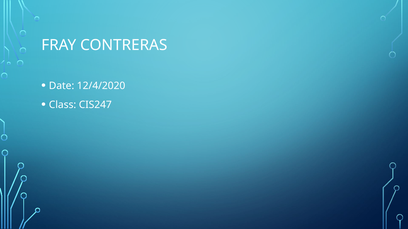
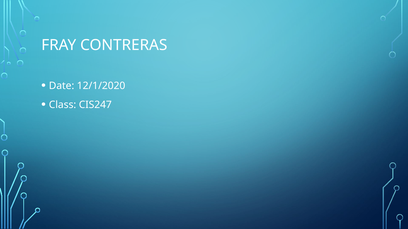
12/4/2020: 12/4/2020 -> 12/1/2020
